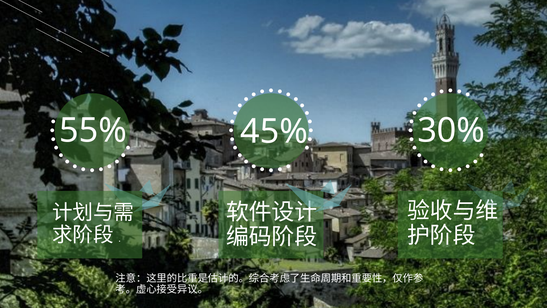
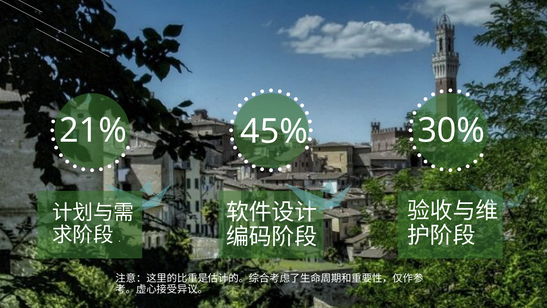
55%: 55% -> 21%
